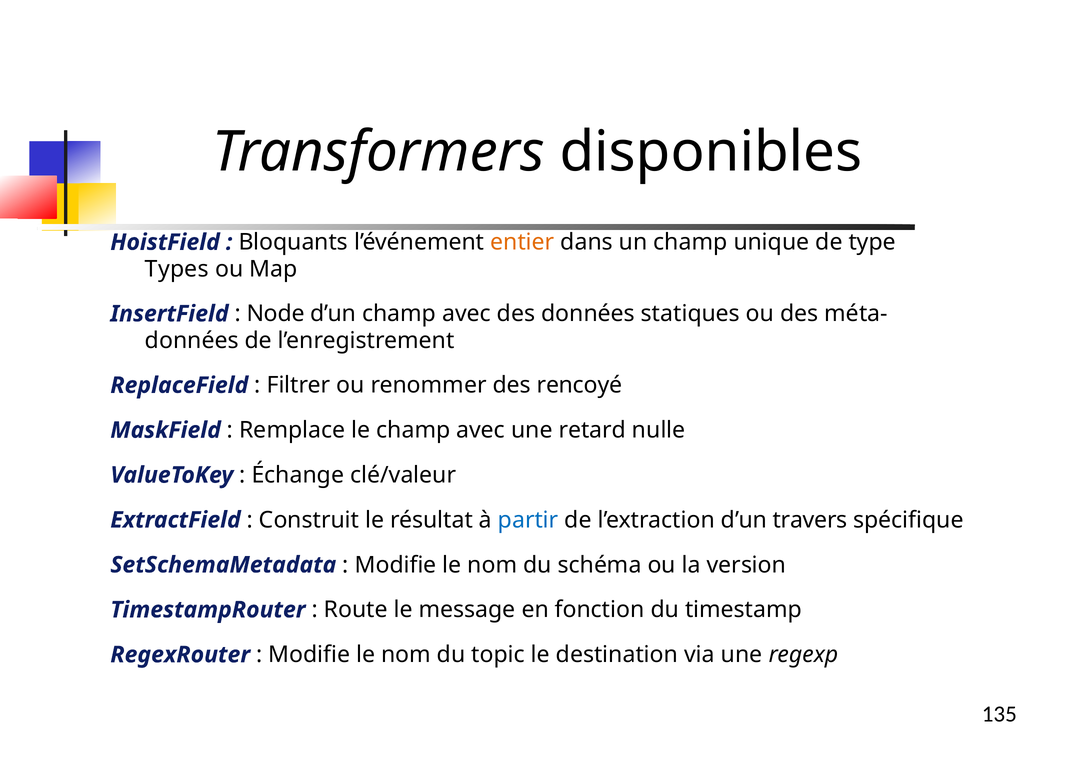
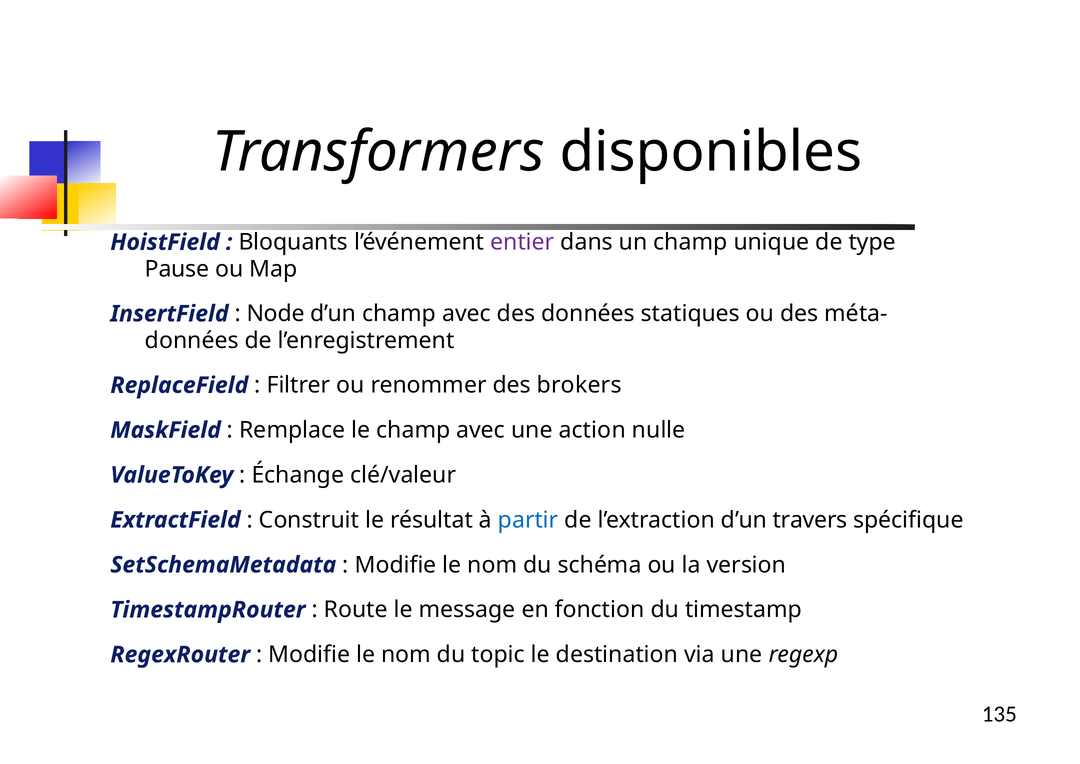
entier colour: orange -> purple
Types: Types -> Pause
rencoyé: rencoyé -> brokers
retard: retard -> action
